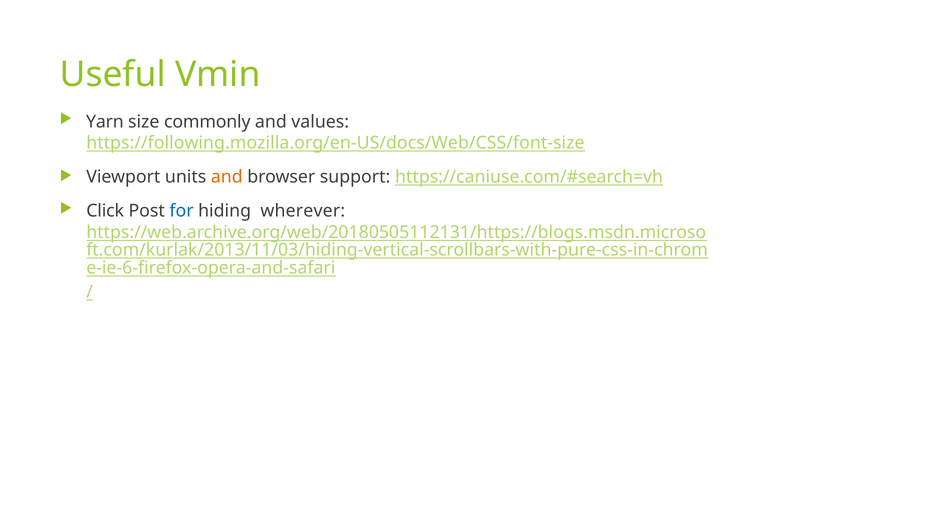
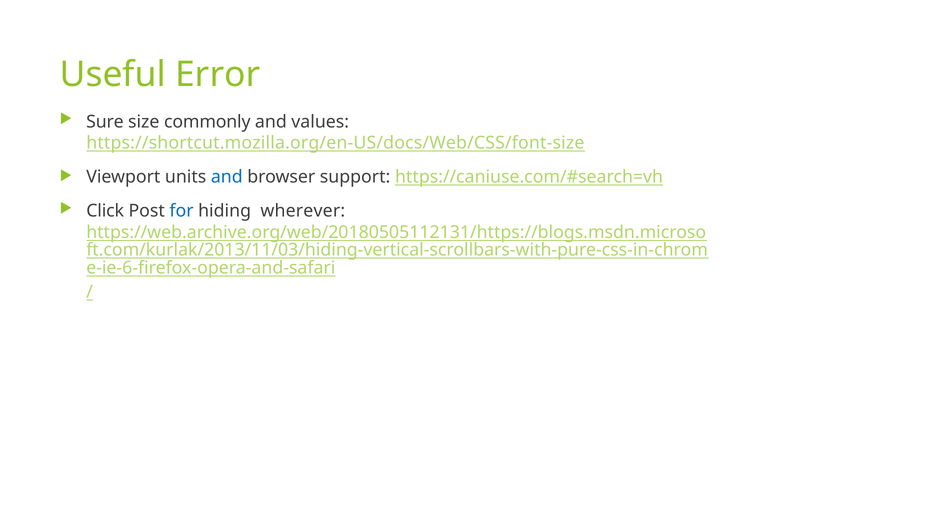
Vmin: Vmin -> Error
Yarn: Yarn -> Sure
https://following.mozilla.org/en-US/docs/Web/CSS/font-size: https://following.mozilla.org/en-US/docs/Web/CSS/font-size -> https://shortcut.mozilla.org/en-US/docs/Web/CSS/font-size
and at (227, 177) colour: orange -> blue
